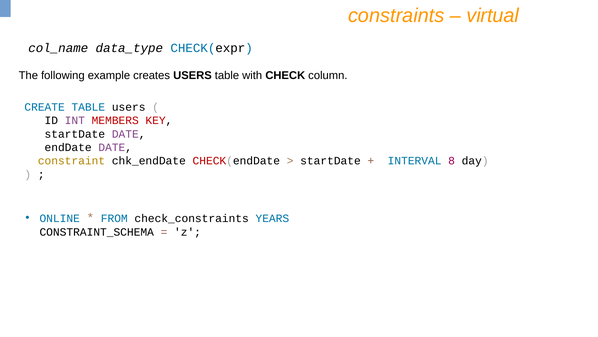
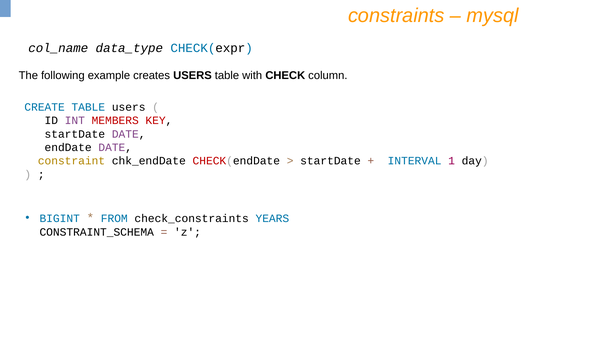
virtual: virtual -> mysql
8: 8 -> 1
ONLINE: ONLINE -> BIGINT
